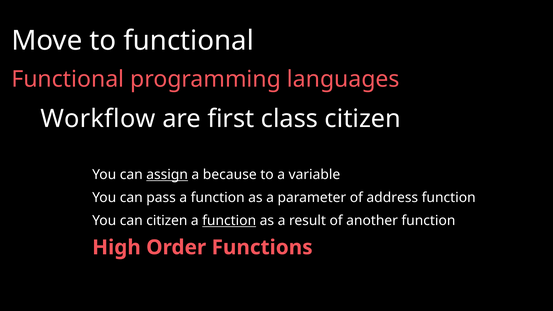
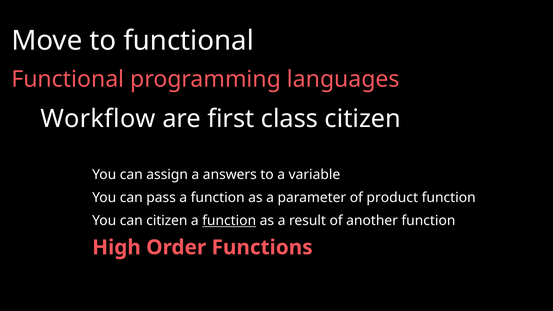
assign underline: present -> none
because: because -> answers
address: address -> product
